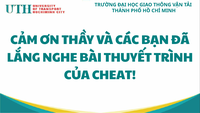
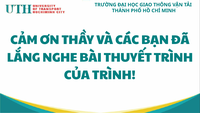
CỦA CHEAT: CHEAT -> TRÌNH
